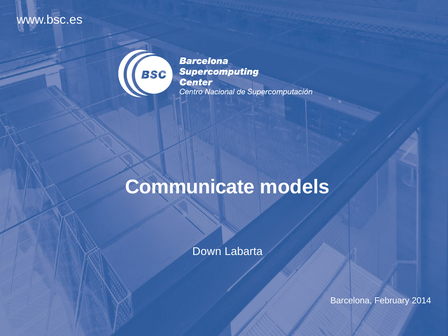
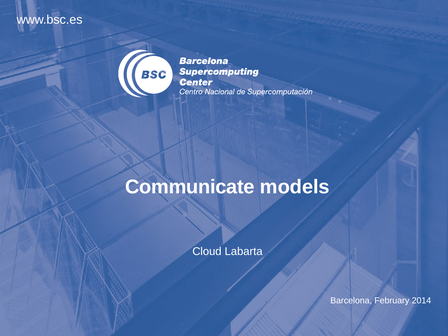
Down: Down -> Cloud
